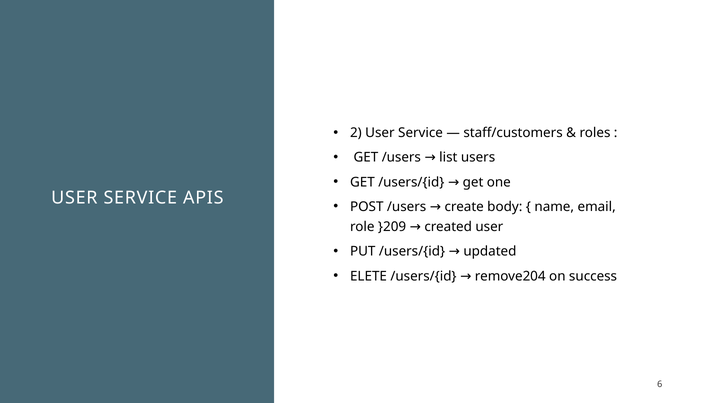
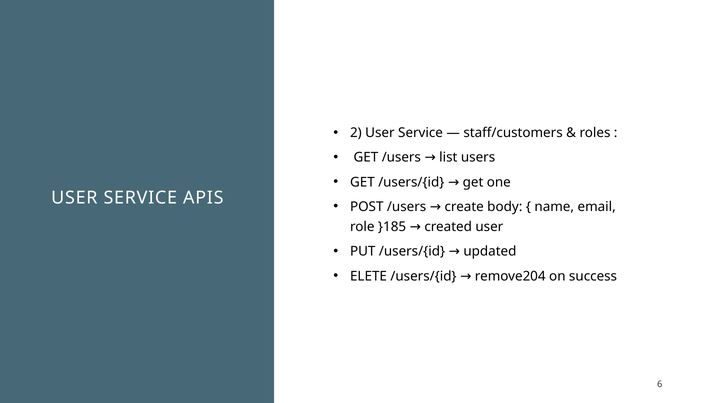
}209: }209 -> }185
